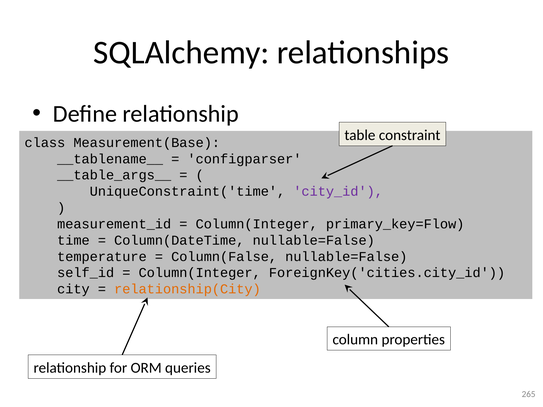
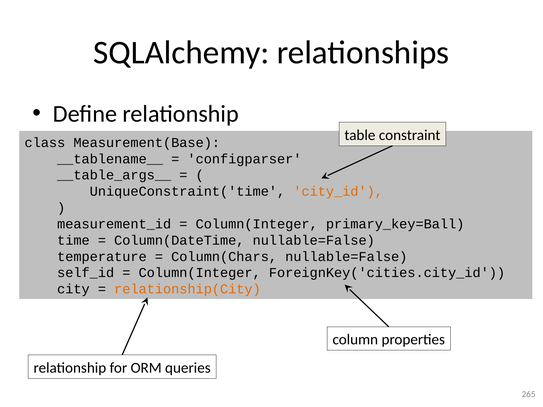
city_id colour: purple -> orange
primary_key=Flow: primary_key=Flow -> primary_key=Ball
Column(False: Column(False -> Column(Chars
